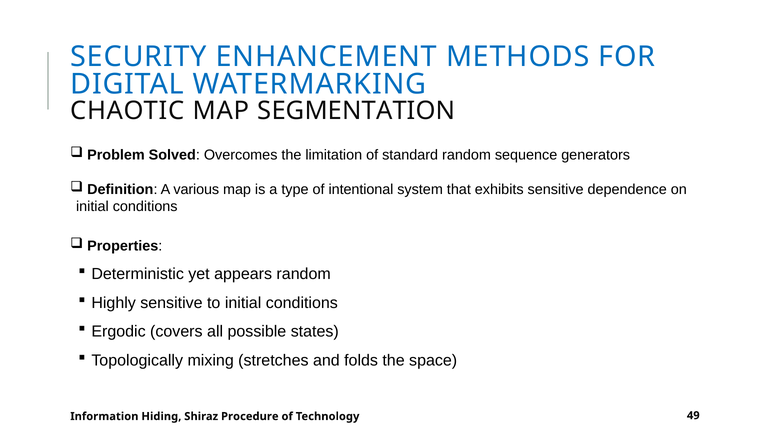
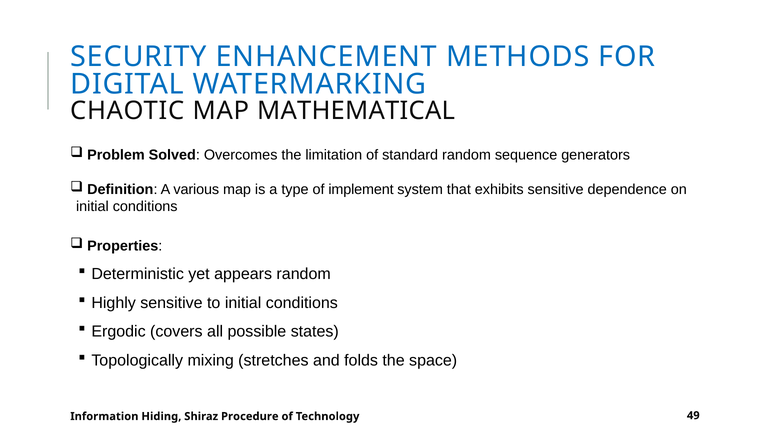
SEGMENTATION: SEGMENTATION -> MATHEMATICAL
intentional: intentional -> implement
